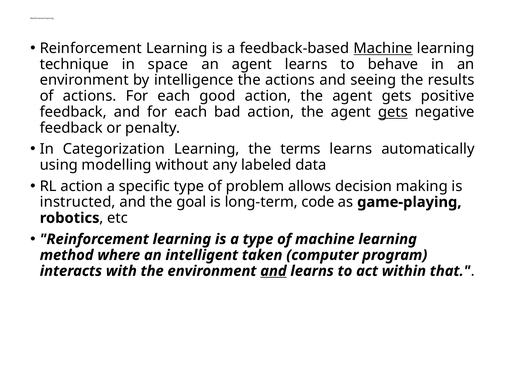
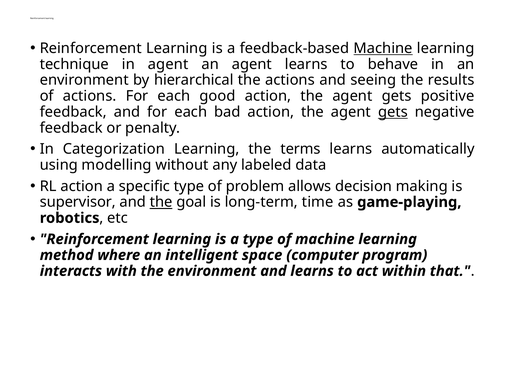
in space: space -> agent
intelligence: intelligence -> hierarchical
instructed: instructed -> supervisor
the at (161, 202) underline: none -> present
code: code -> time
taken: taken -> space
and at (273, 271) underline: present -> none
